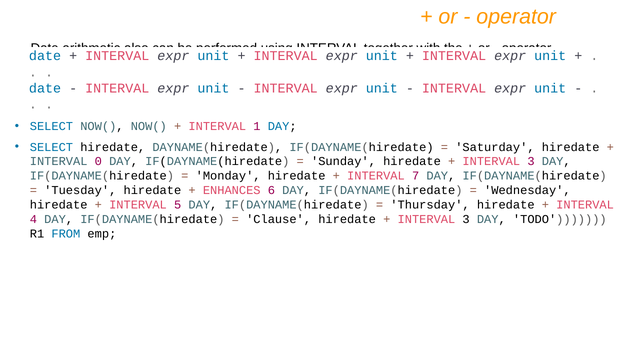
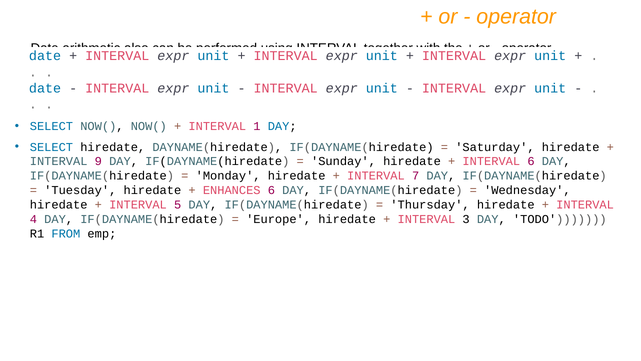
0: 0 -> 9
3 at (531, 161): 3 -> 6
Clause: Clause -> Europe
